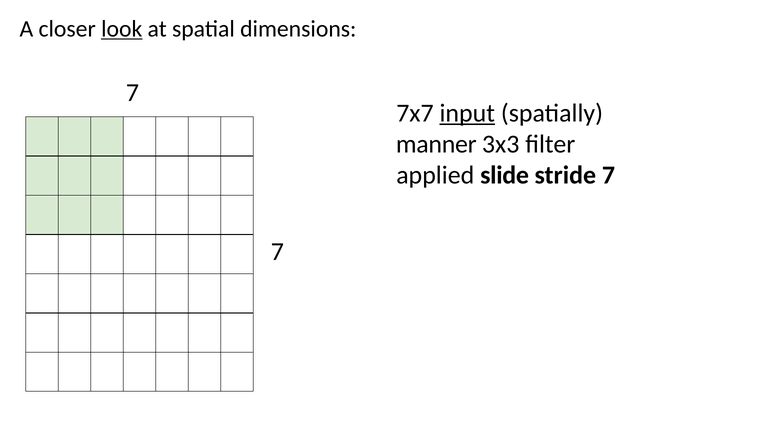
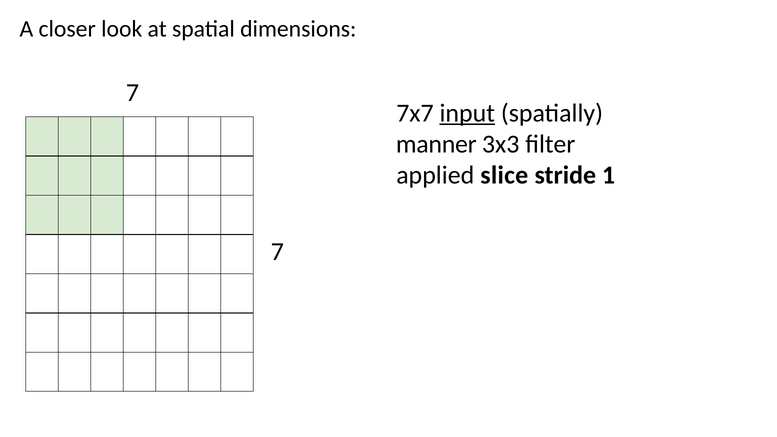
look underline: present -> none
slide: slide -> slice
stride 7: 7 -> 1
